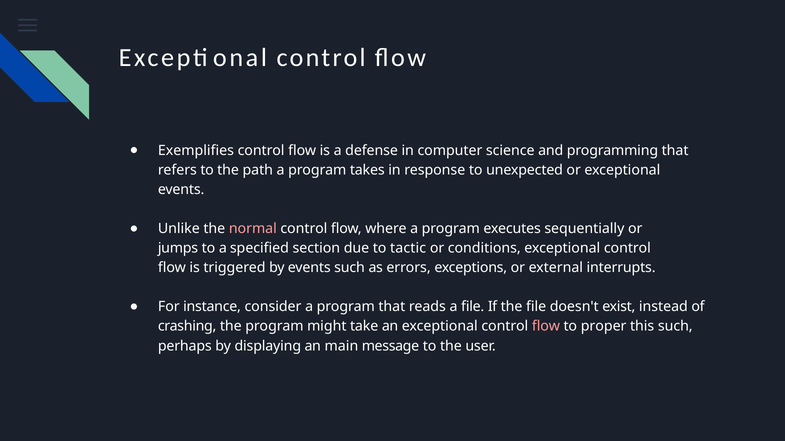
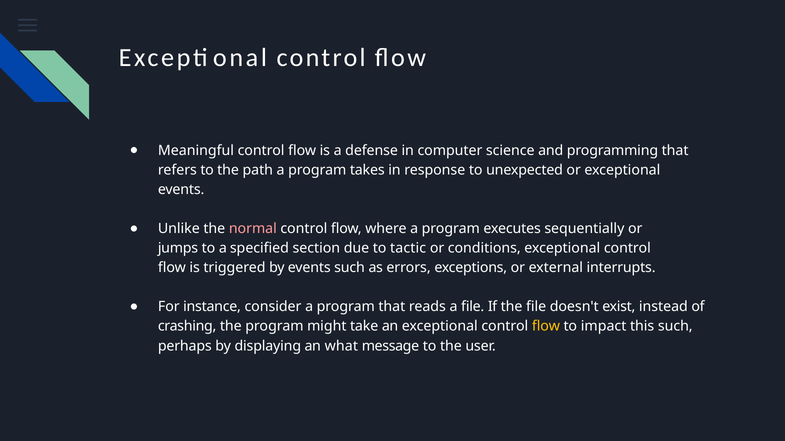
Exempliﬁes: Exempliﬁes -> Meaningful
ﬂow at (546, 327) colour: pink -> yellow
proper: proper -> impact
main: main -> what
